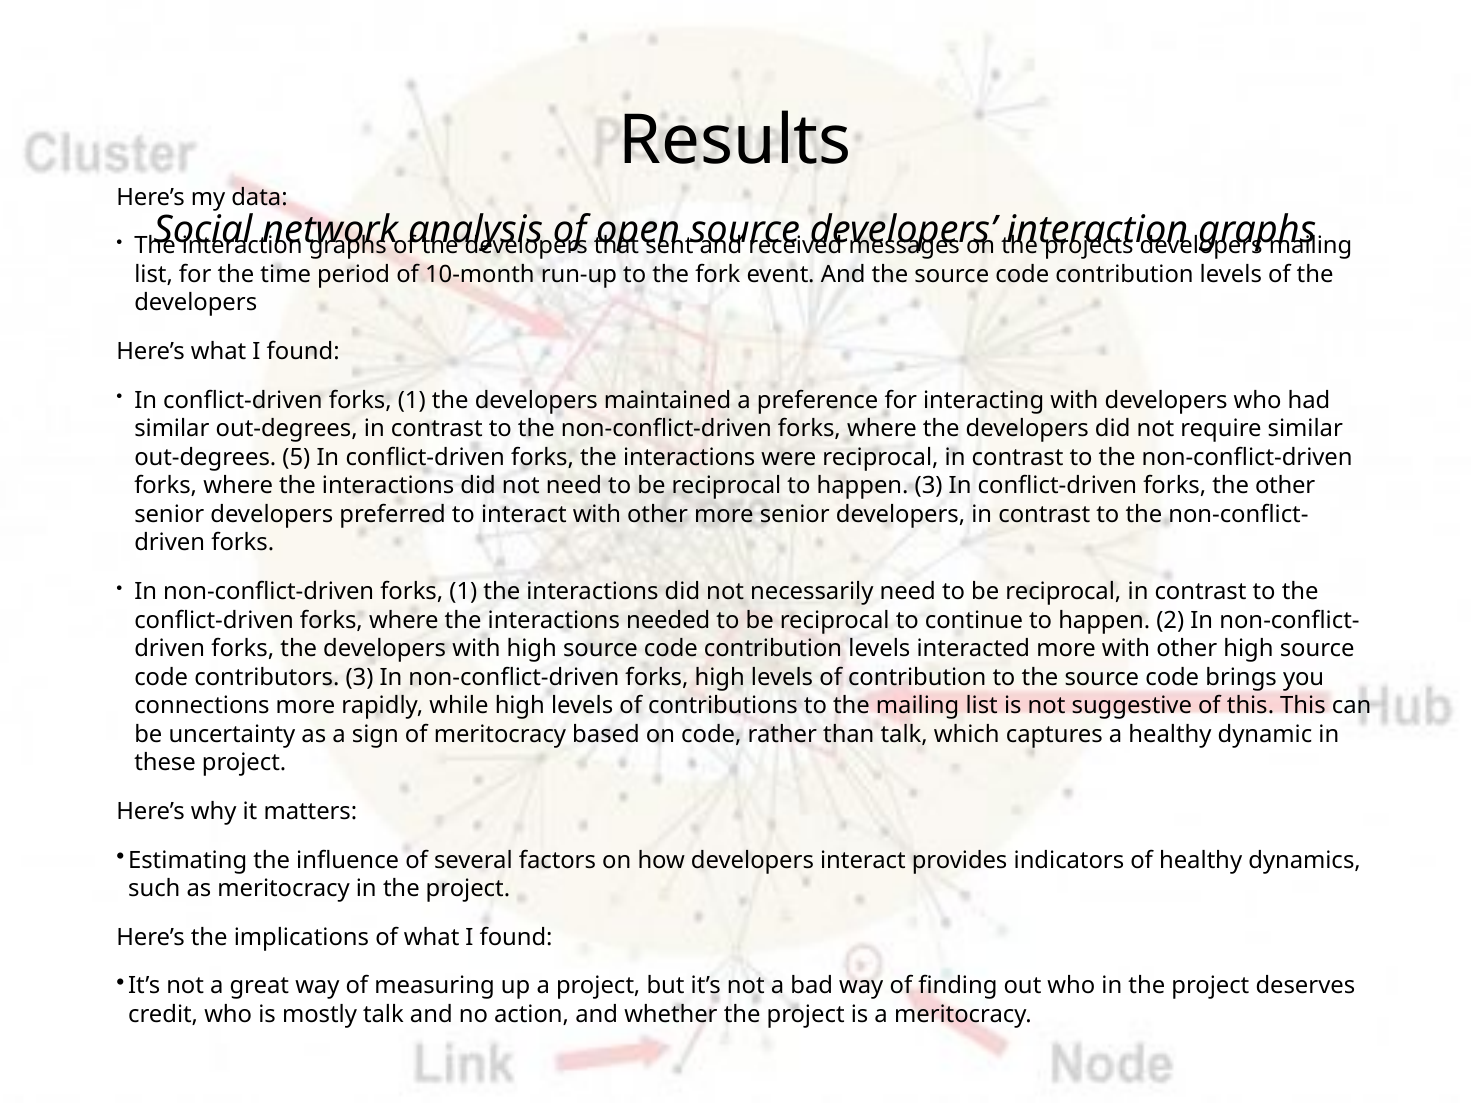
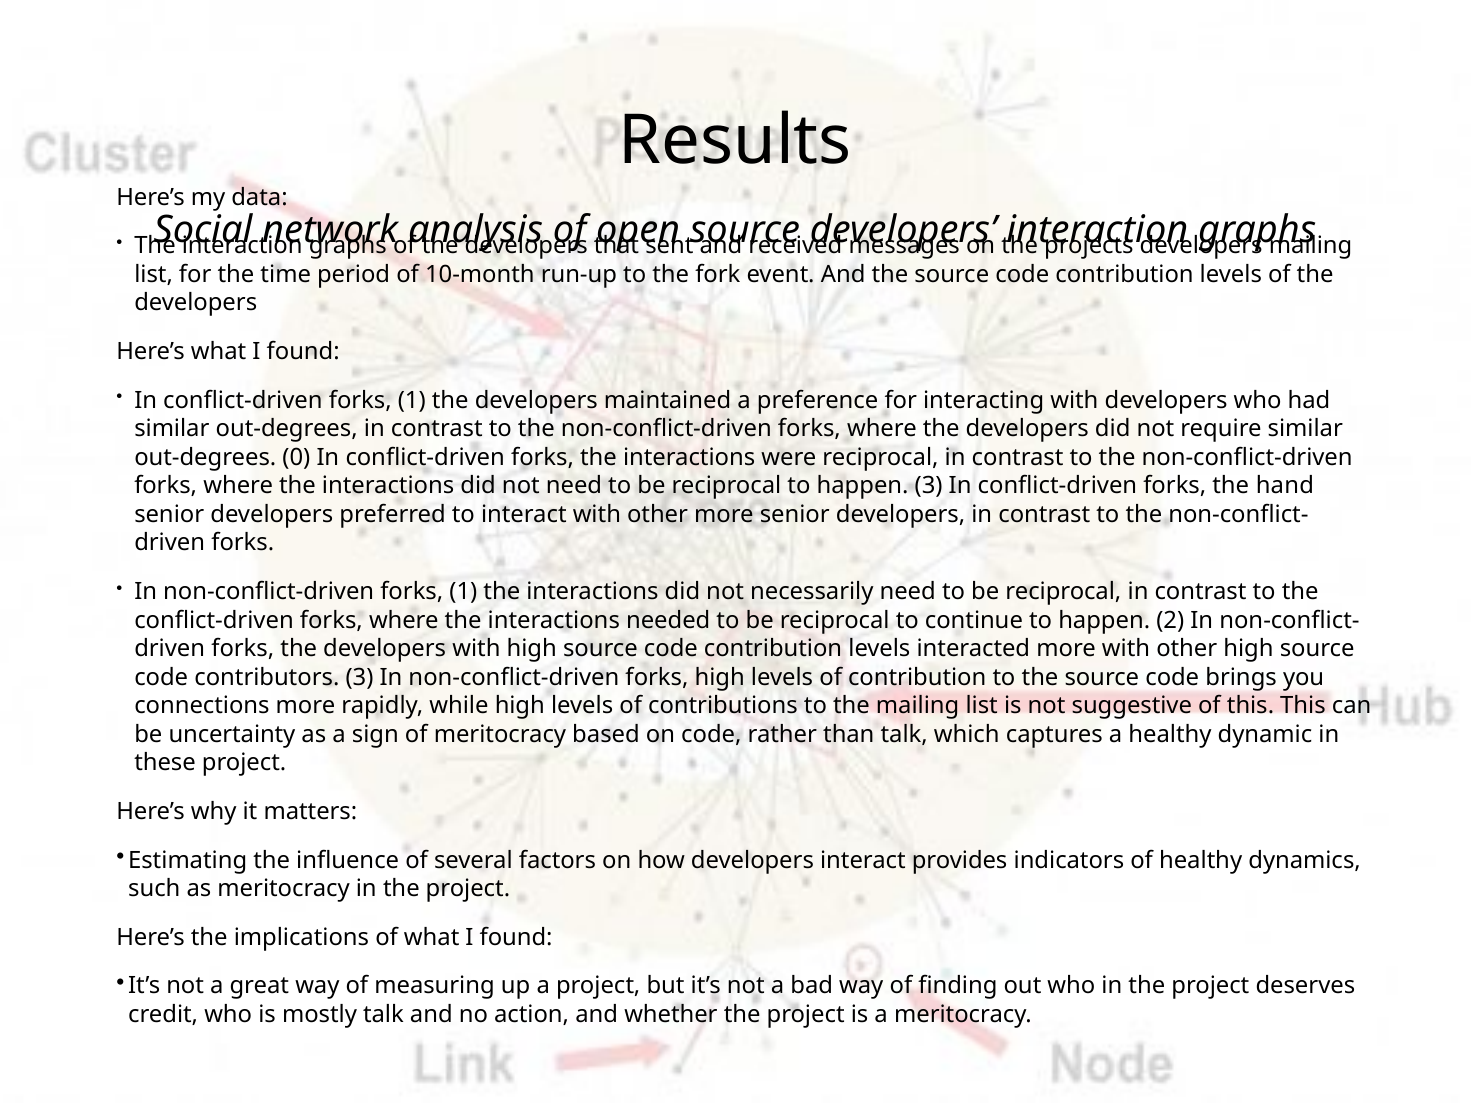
5: 5 -> 0
the other: other -> hand
